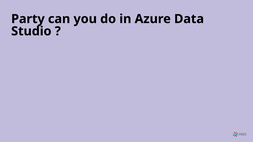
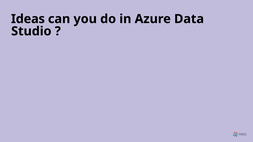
Party: Party -> Ideas
